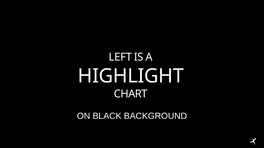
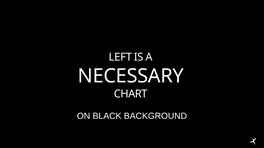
HIGHLIGHT: HIGHLIGHT -> NECESSARY
